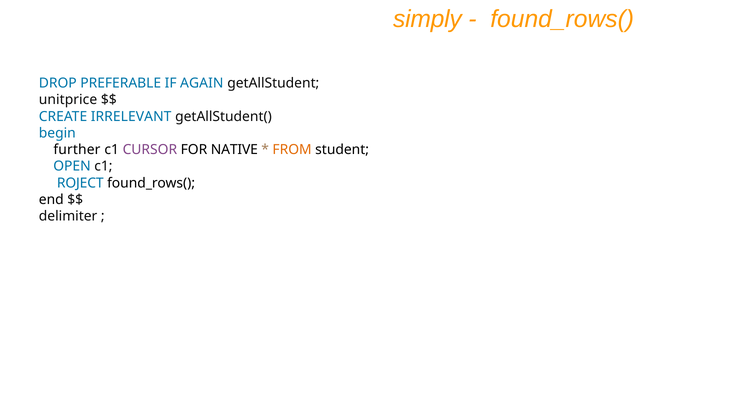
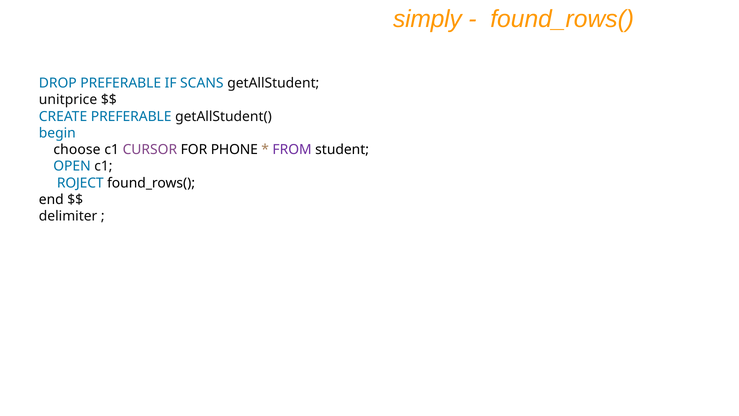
AGAIN: AGAIN -> SCANS
CREATE IRRELEVANT: IRRELEVANT -> PREFERABLE
further: further -> choose
NATIVE: NATIVE -> PHONE
FROM colour: orange -> purple
